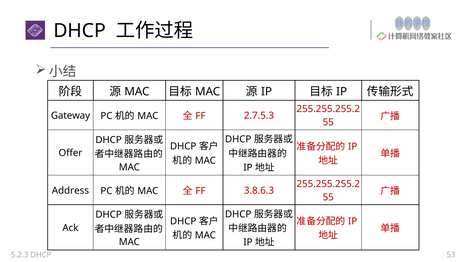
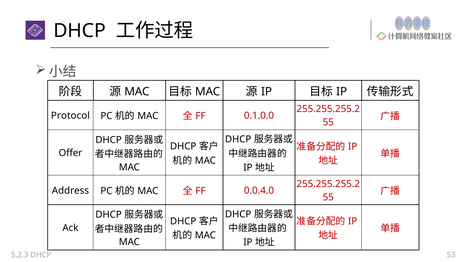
Gateway: Gateway -> Protocol
2.7.5.3: 2.7.5.3 -> 0.1.0.0
3.8.6.3: 3.8.6.3 -> 0.0.4.0
